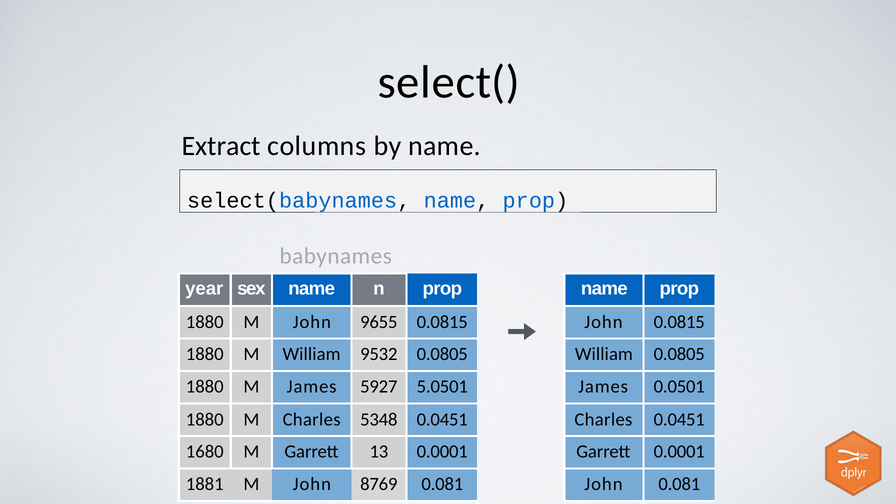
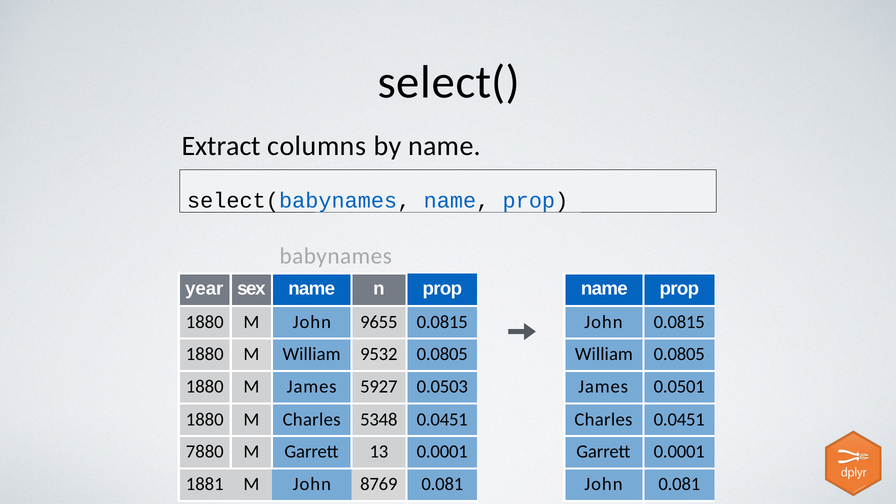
5.0501: 5.0501 -> 0.0503
1680: 1680 -> 7880
